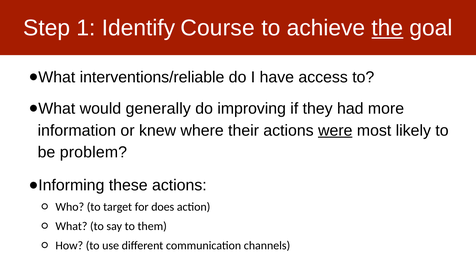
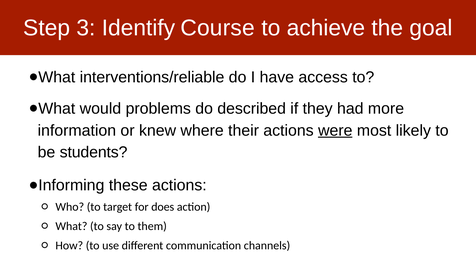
1: 1 -> 3
the underline: present -> none
generally: generally -> problems
improving: improving -> described
problem: problem -> students
